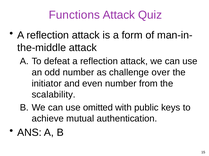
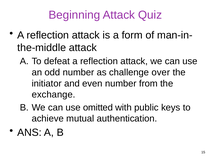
Functions: Functions -> Beginning
scalability: scalability -> exchange
